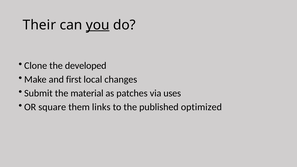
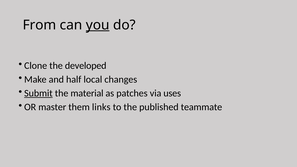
Their: Their -> From
first: first -> half
Submit underline: none -> present
square: square -> master
optimized: optimized -> teammate
